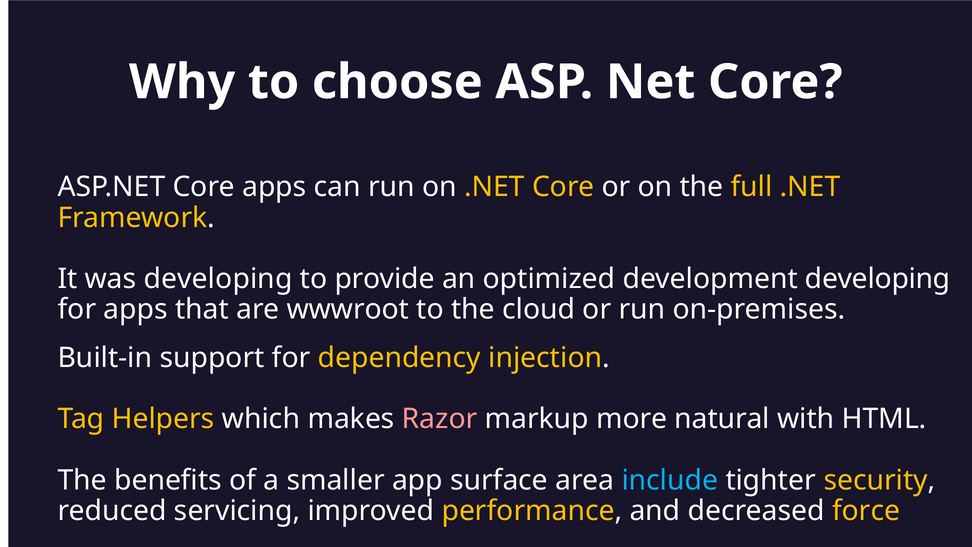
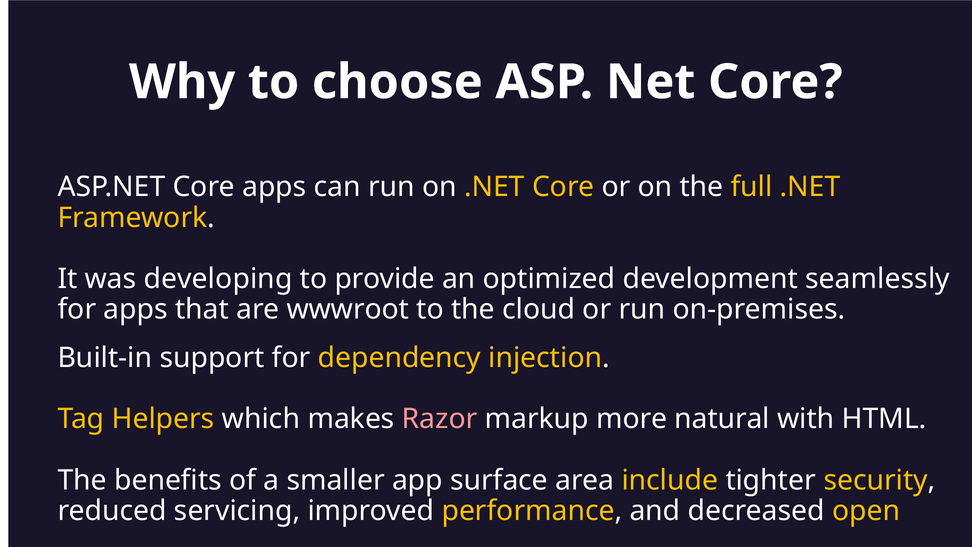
development developing: developing -> seamlessly
include colour: light blue -> yellow
force: force -> open
